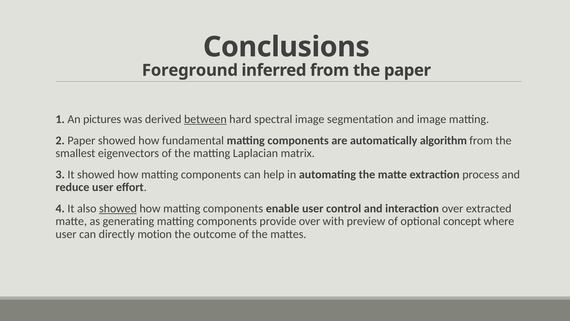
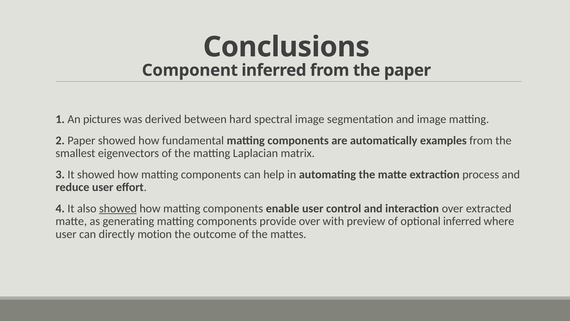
Foreground: Foreground -> Component
between underline: present -> none
algorithm: algorithm -> examples
optional concept: concept -> inferred
